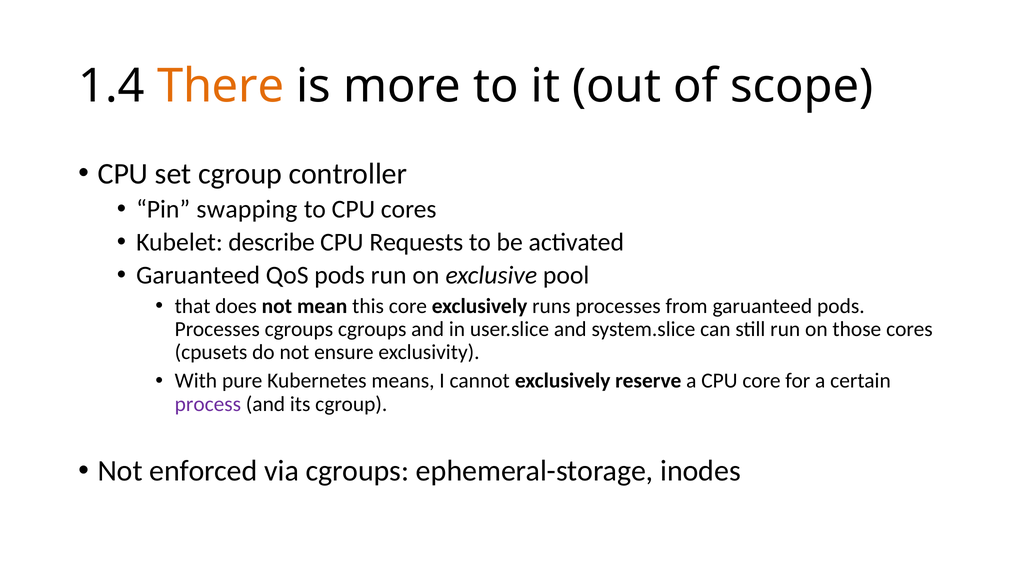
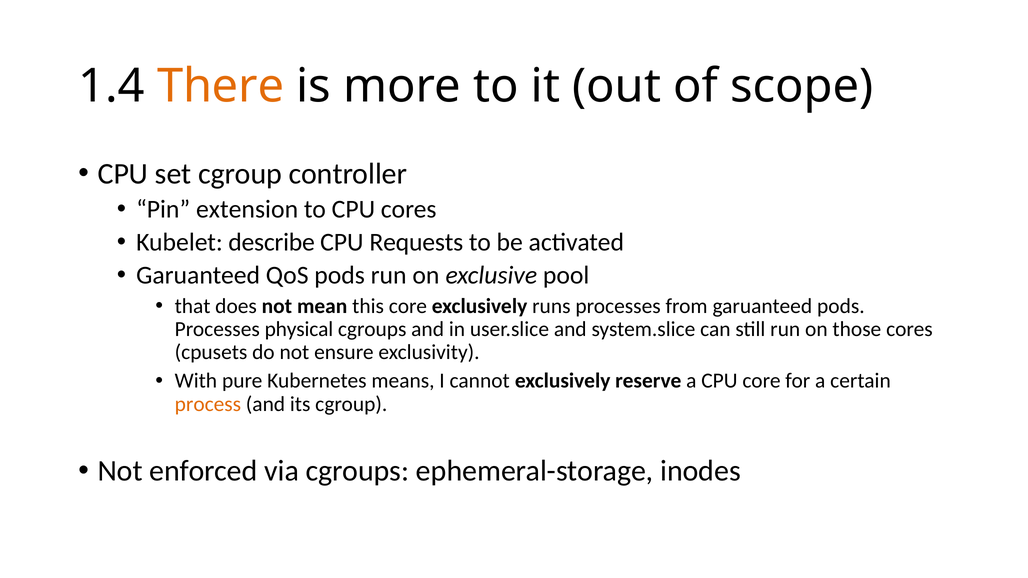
swapping: swapping -> extension
Processes cgroups: cgroups -> physical
process colour: purple -> orange
